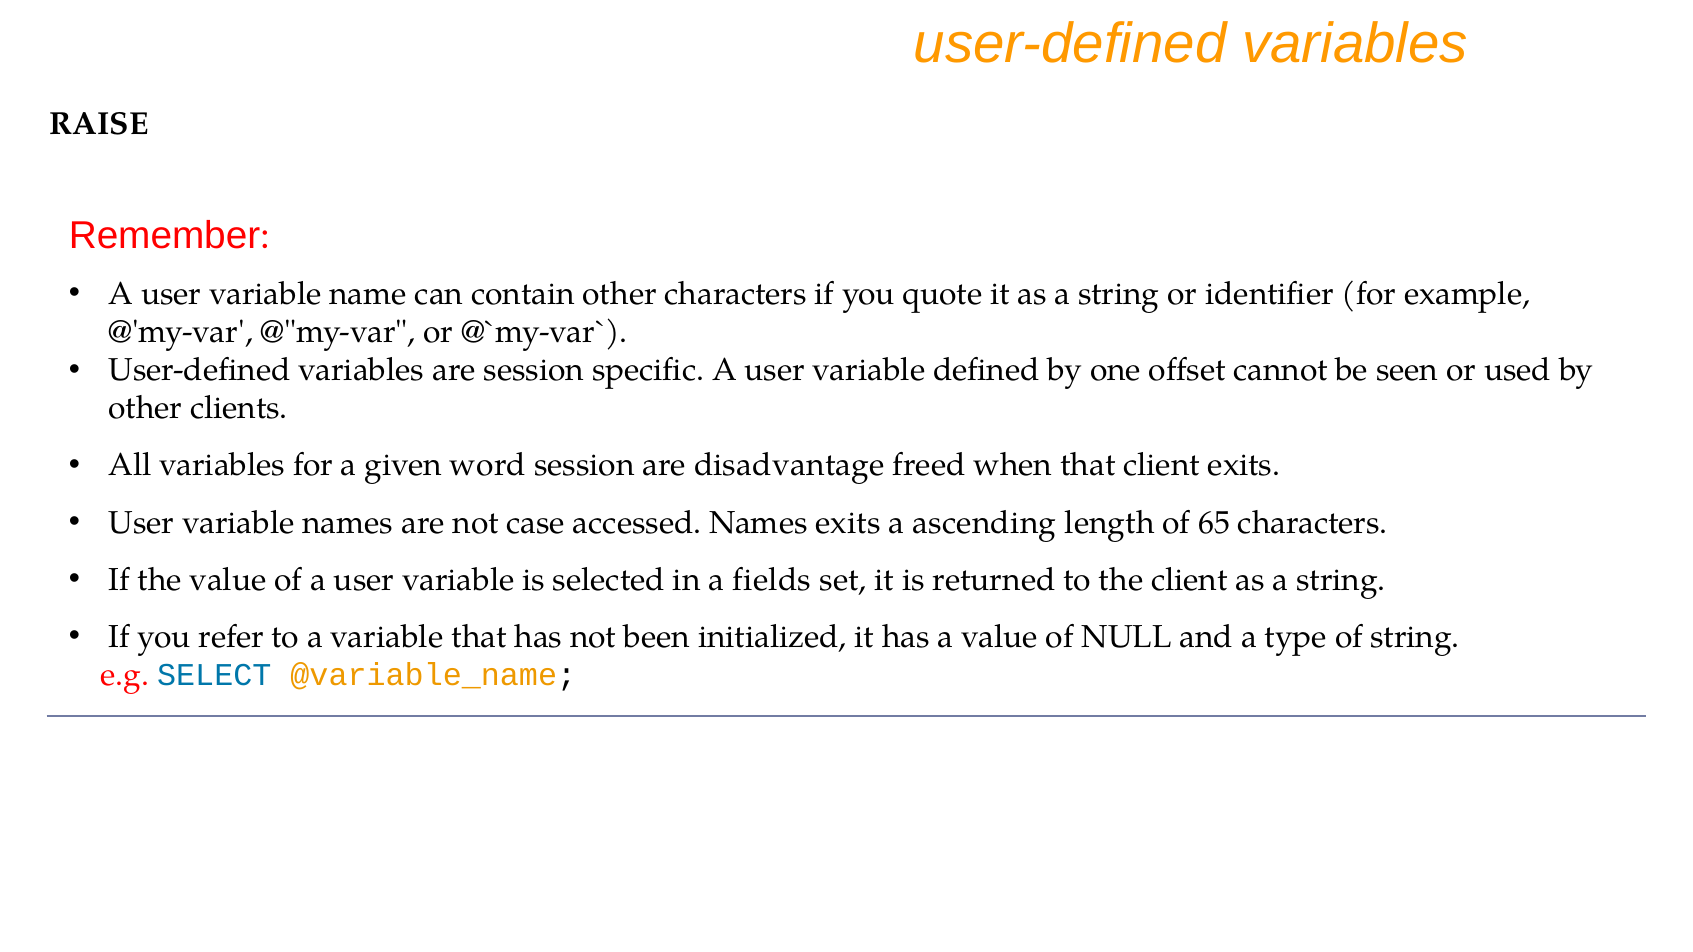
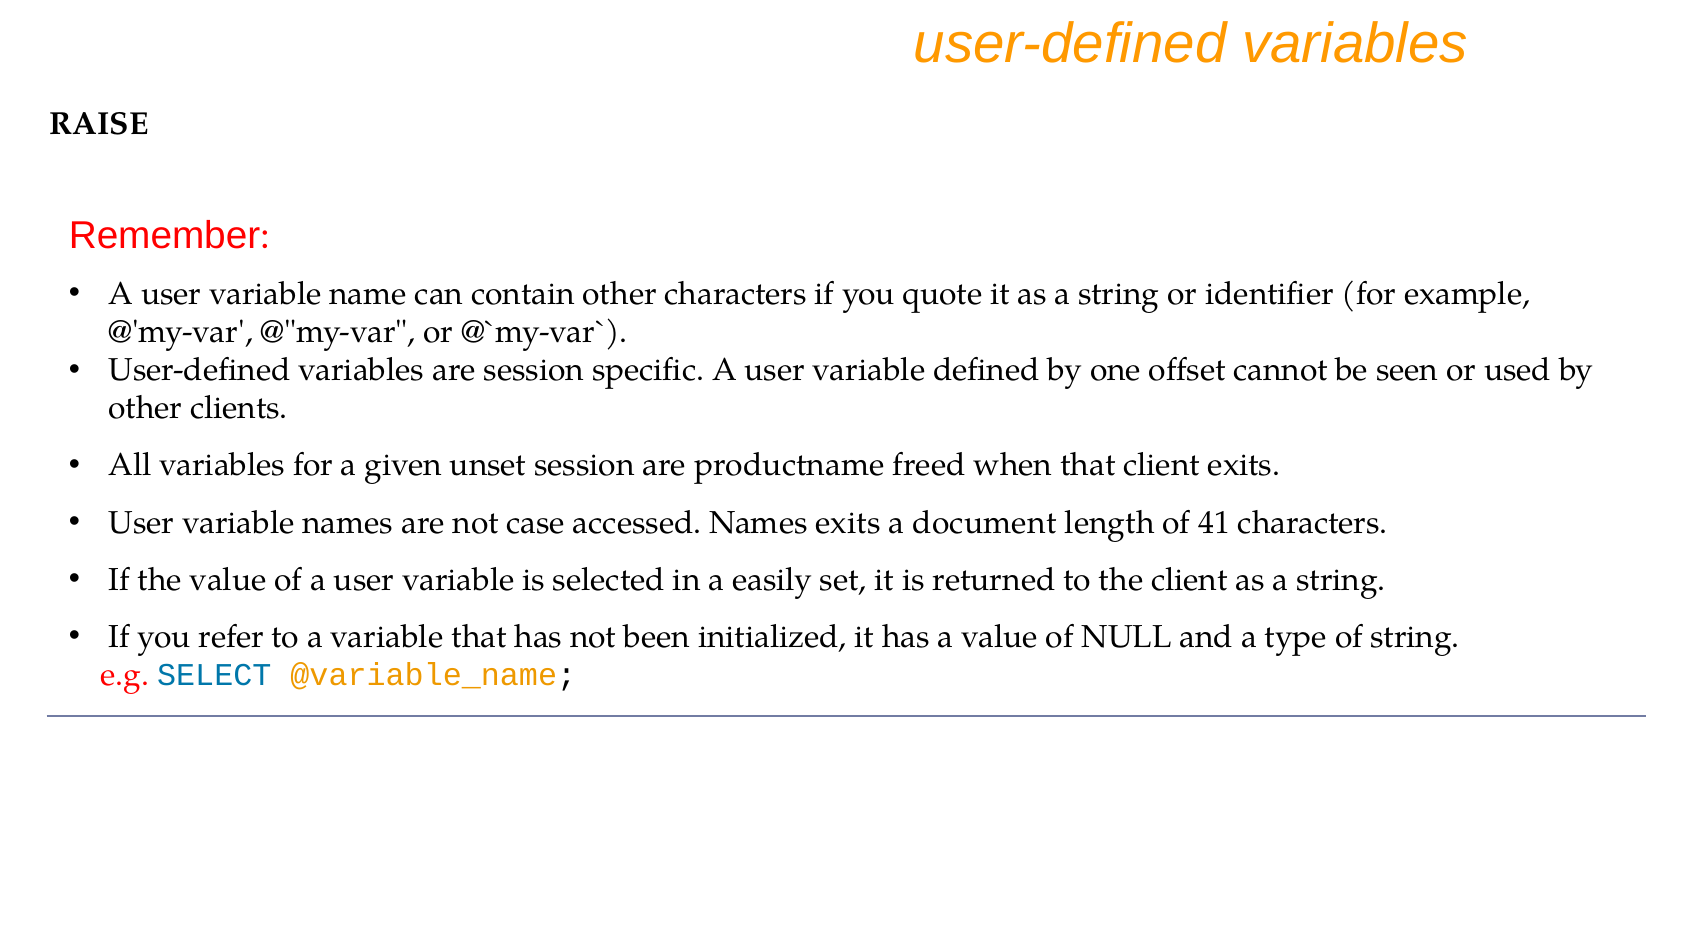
word: word -> unset
disadvantage: disadvantage -> productname
ascending: ascending -> document
65: 65 -> 41
fields: fields -> easily
